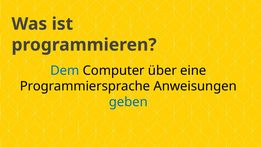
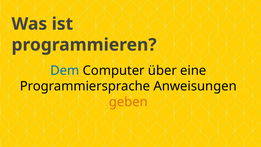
geben colour: blue -> orange
